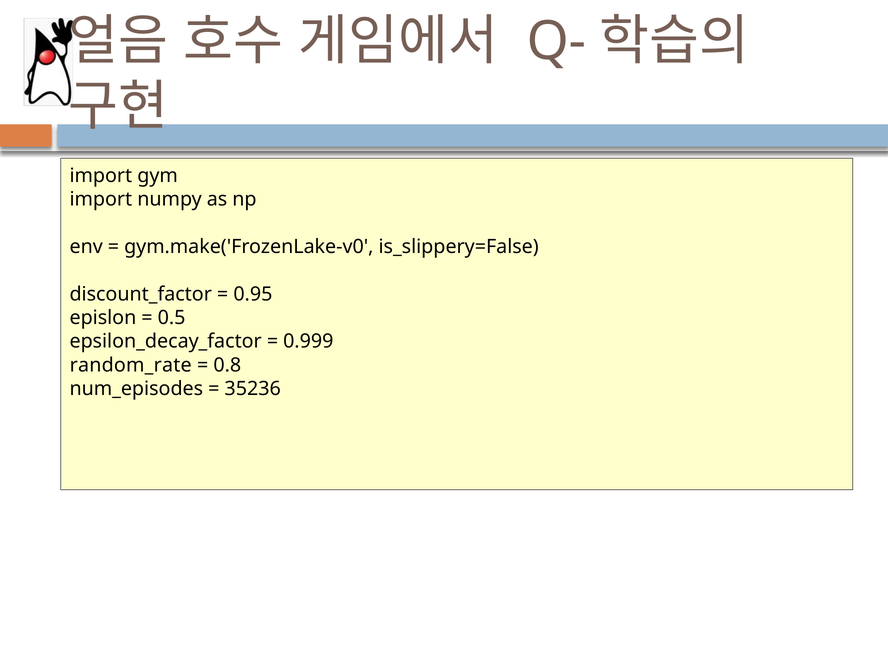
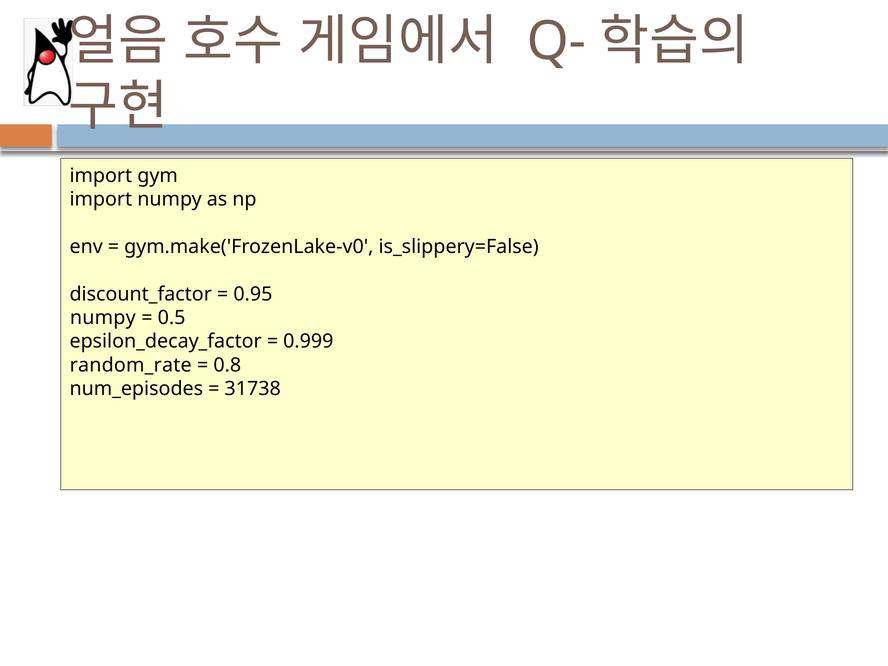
epislon at (103, 318): epislon -> numpy
35236: 35236 -> 31738
